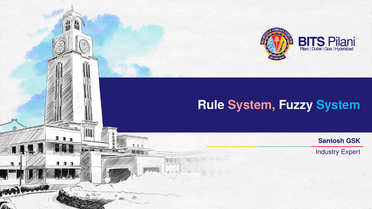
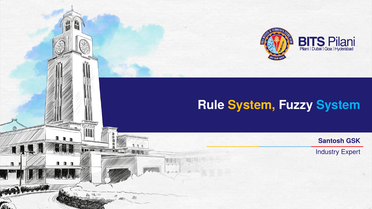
System at (252, 105) colour: pink -> yellow
